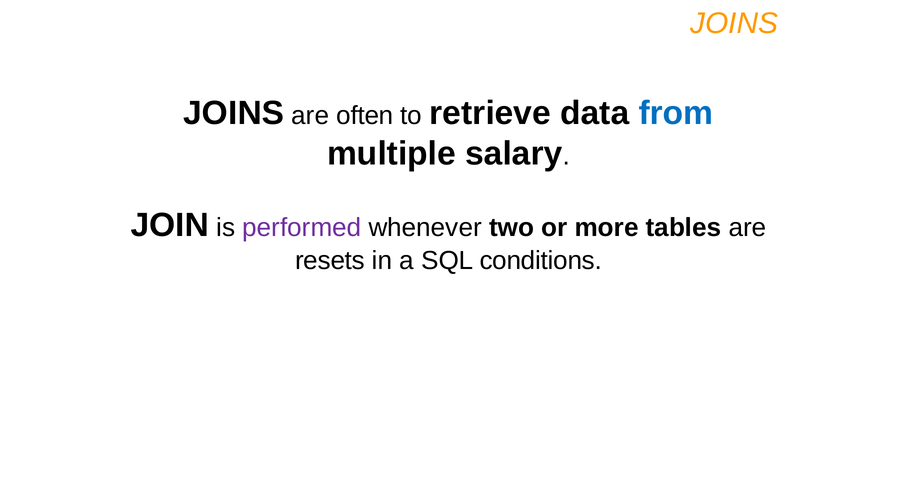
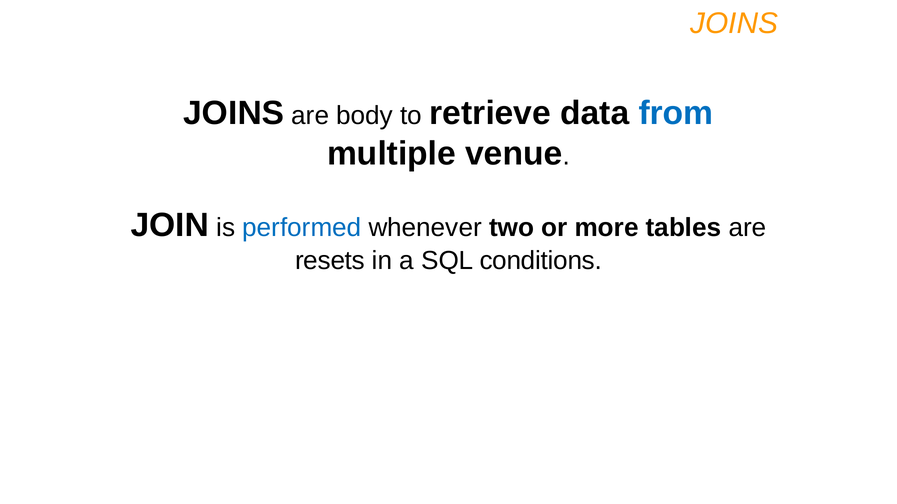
often: often -> body
salary: salary -> venue
performed colour: purple -> blue
